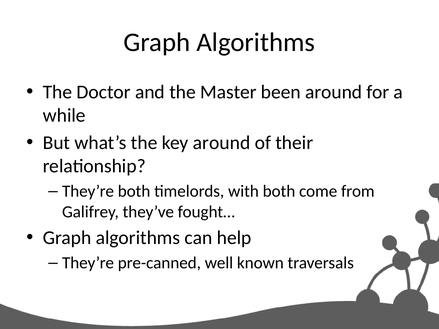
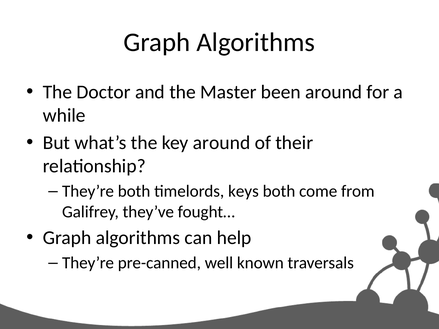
with: with -> keys
